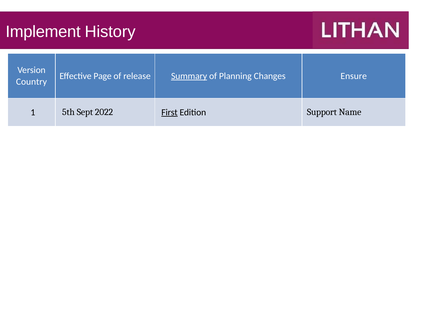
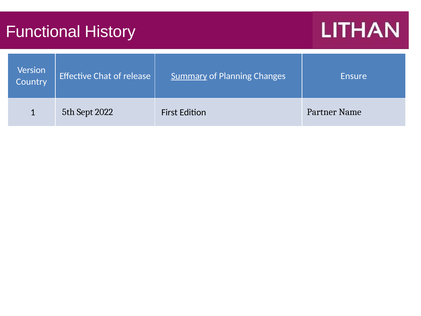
Implement: Implement -> Functional
Page: Page -> Chat
First underline: present -> none
Support: Support -> Partner
